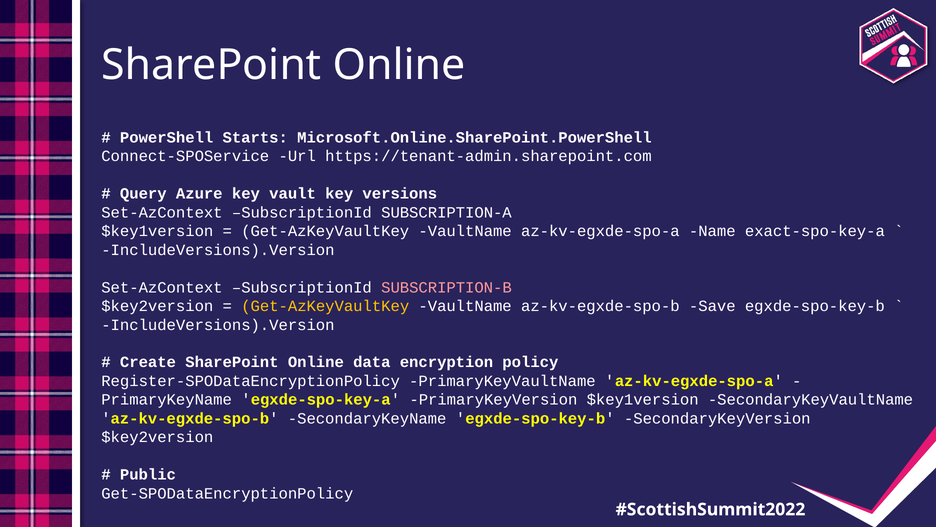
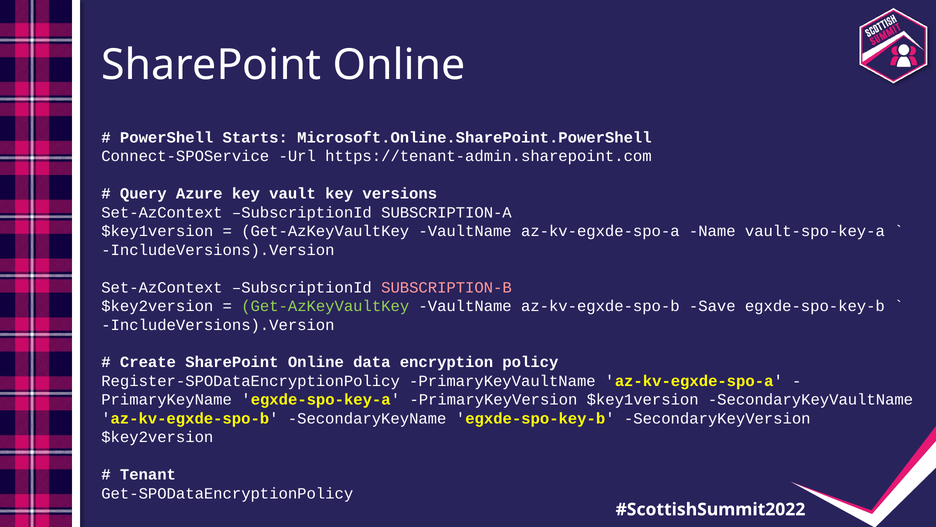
exact-spo-key-a: exact-spo-key-a -> vault-spo-key-a
Get-AzKeyVaultKey at (325, 306) colour: yellow -> light green
Public: Public -> Tenant
